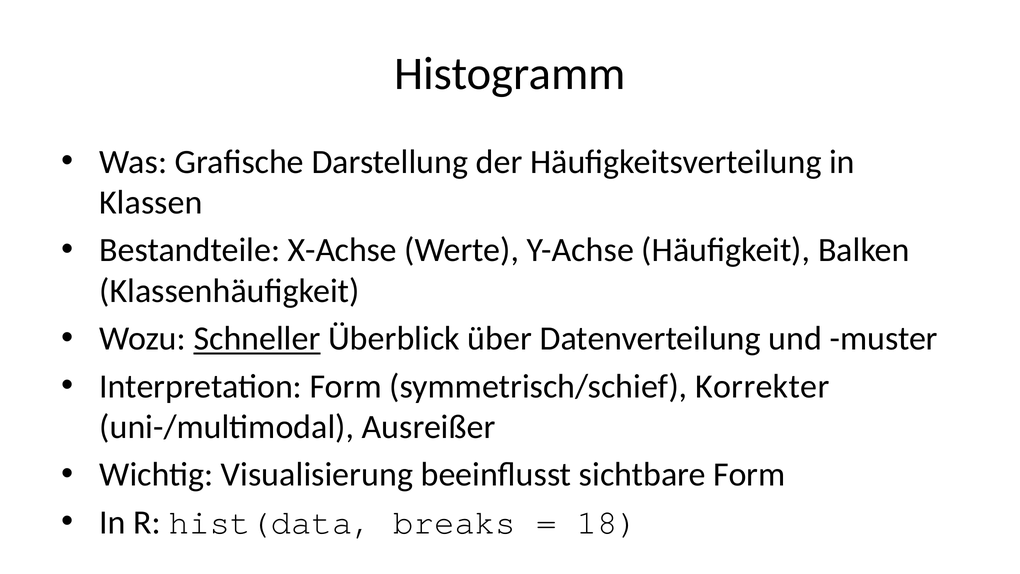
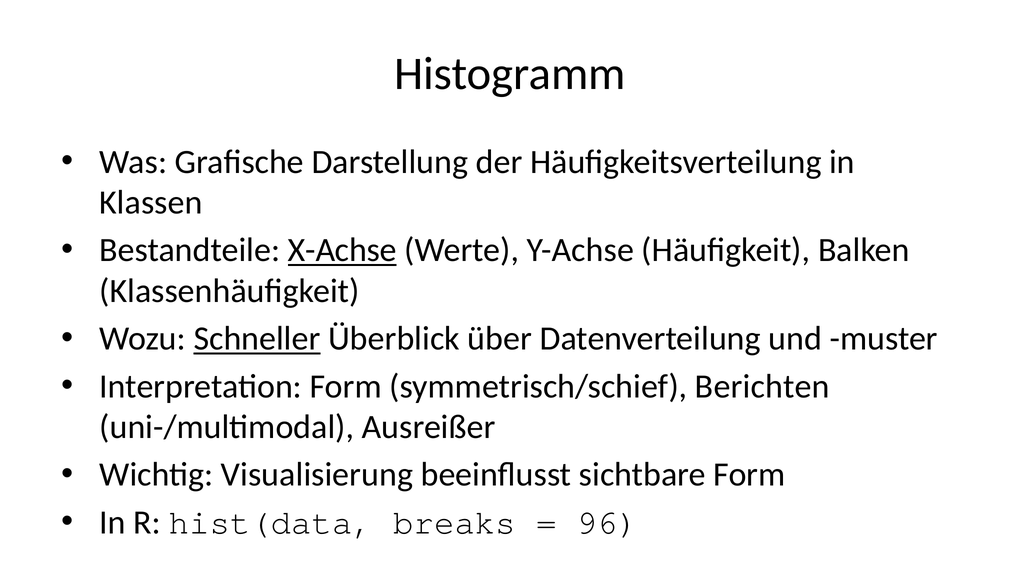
X-Achse underline: none -> present
Korrekter: Korrekter -> Berichten
18: 18 -> 96
